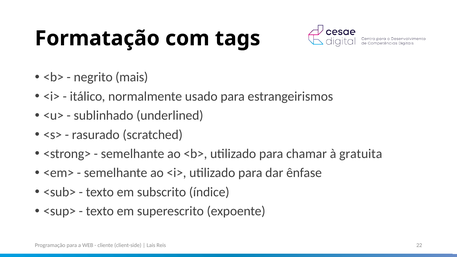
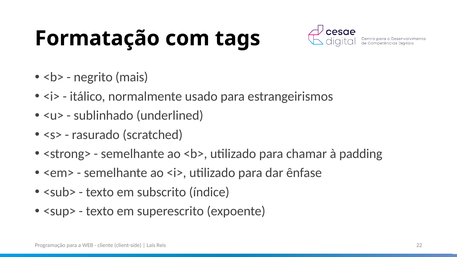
gratuita: gratuita -> padding
